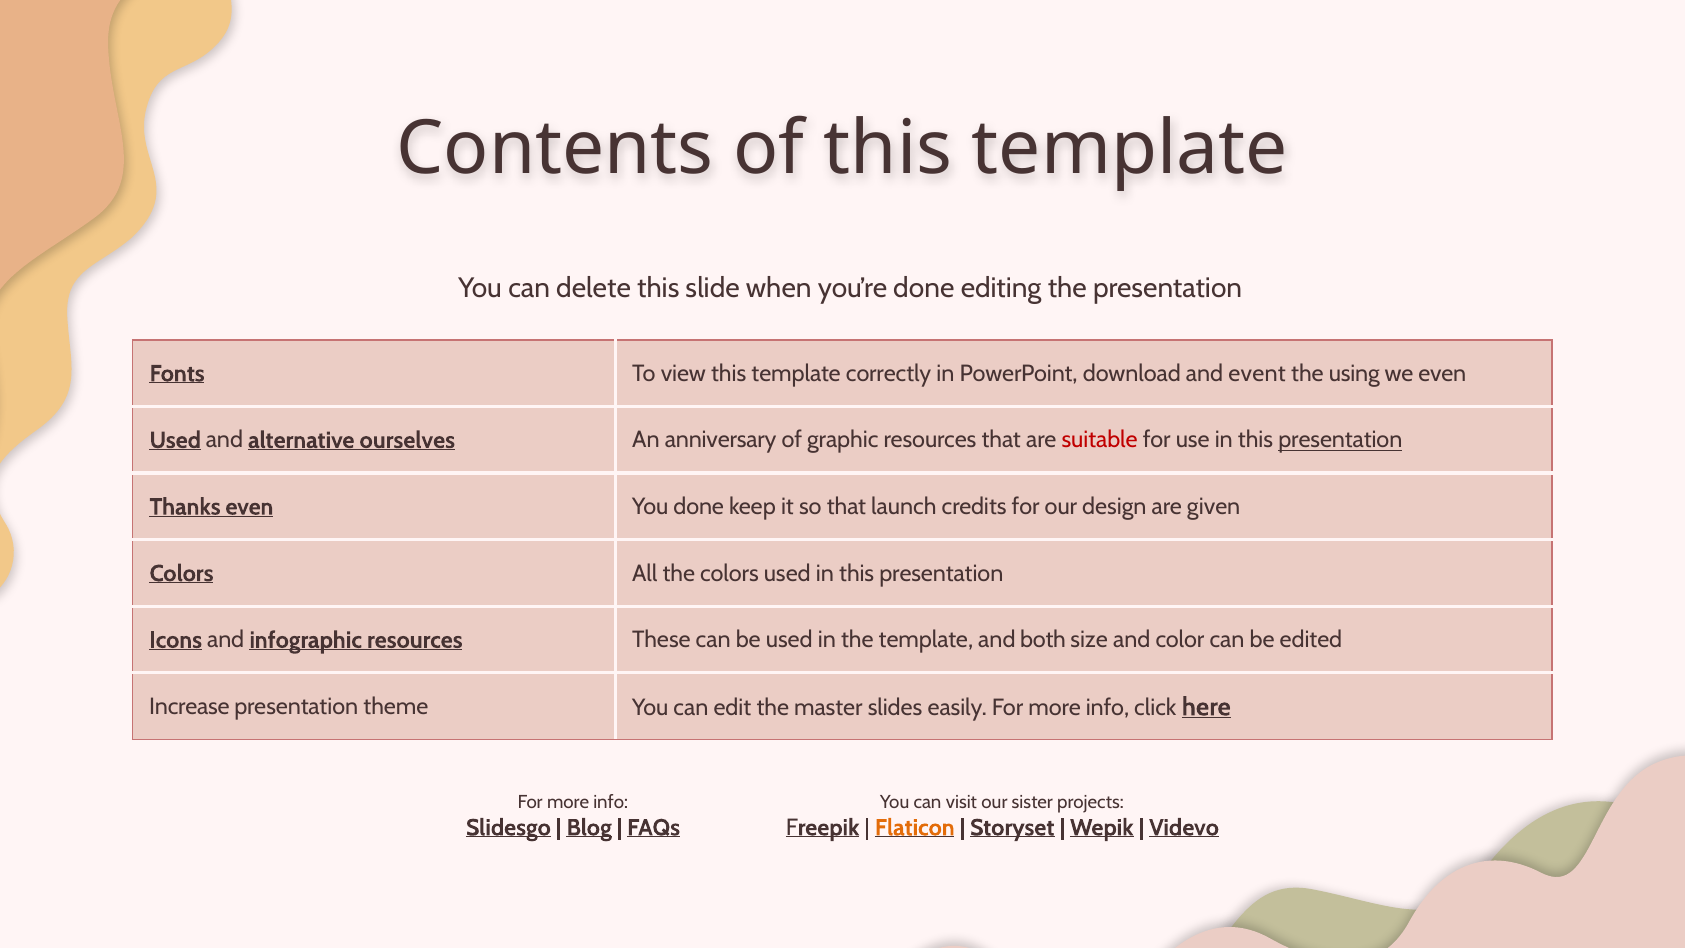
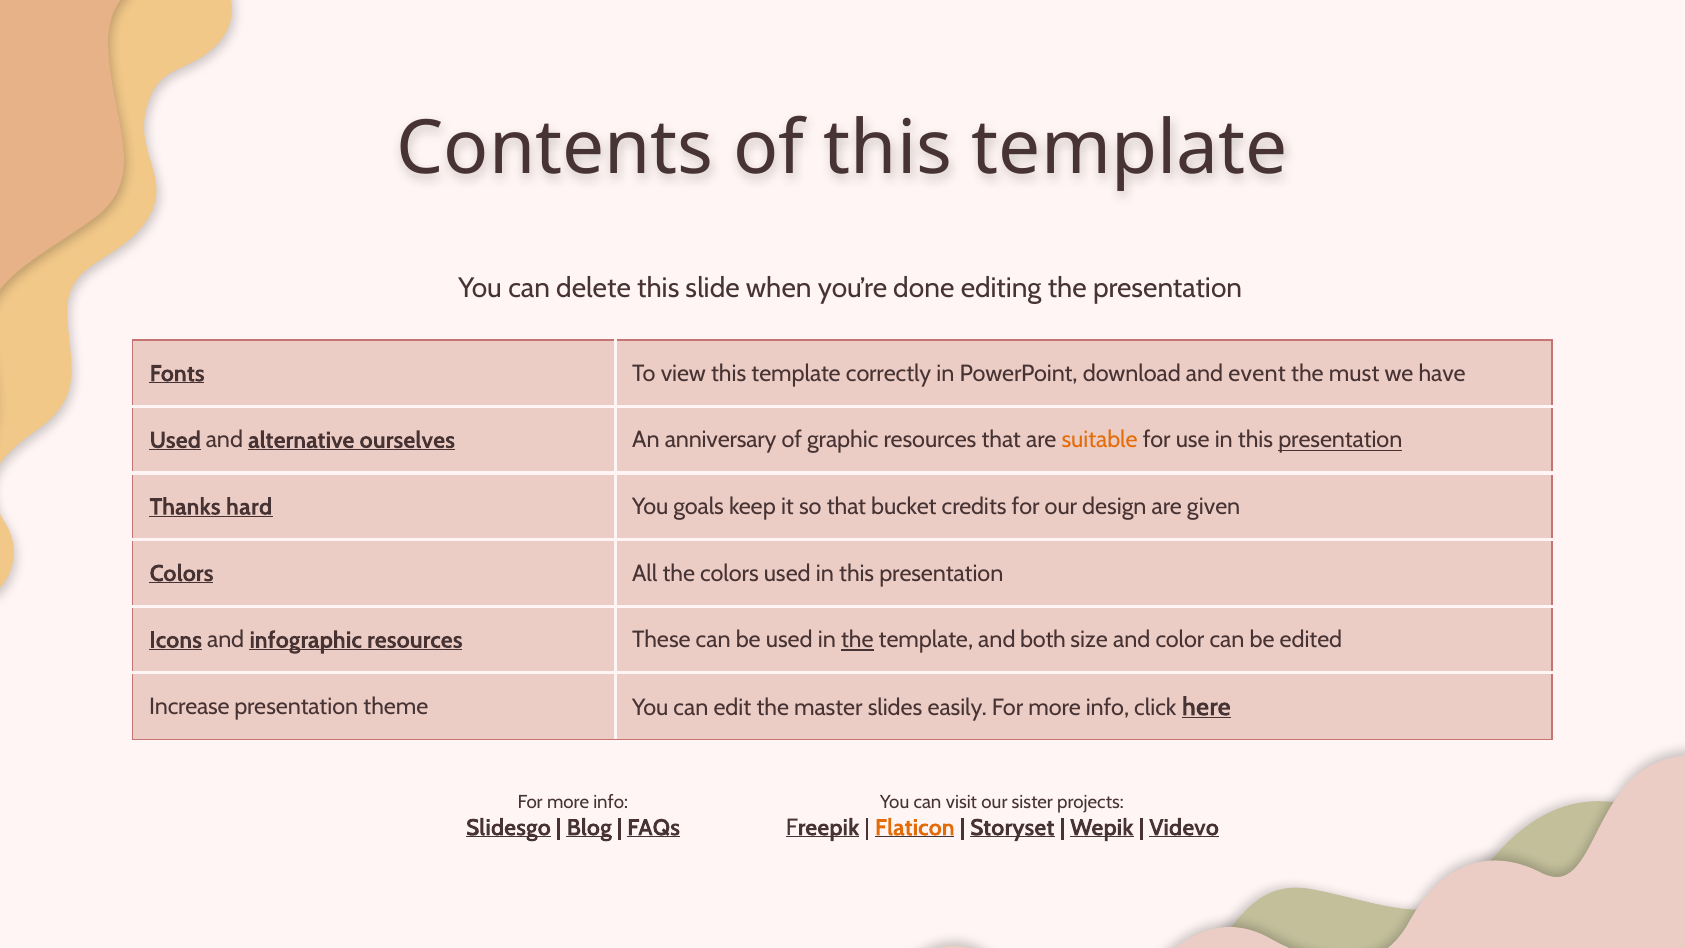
using: using -> must
we even: even -> have
suitable colour: red -> orange
Thanks even: even -> hard
You done: done -> goals
launch: launch -> bucket
the at (857, 640) underline: none -> present
